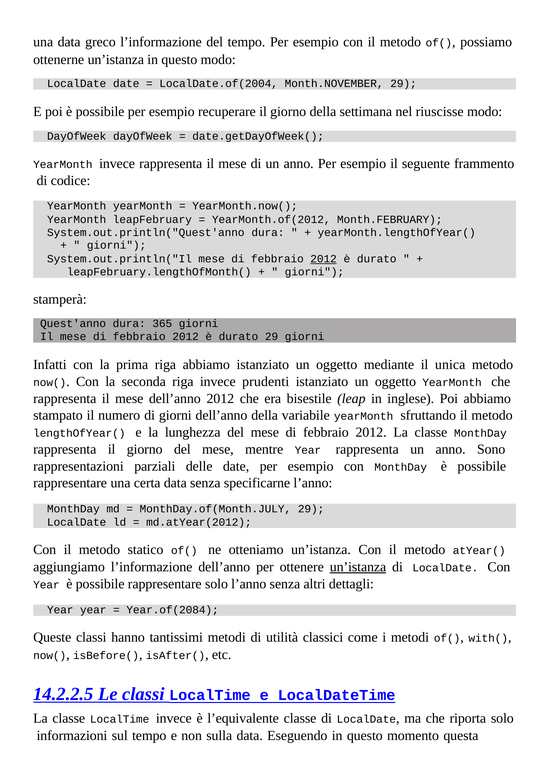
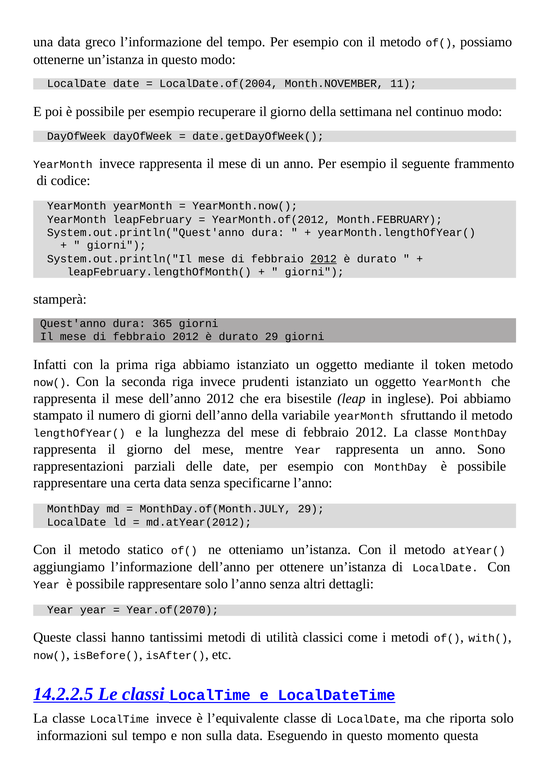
Month.NOVEMBER 29: 29 -> 11
riuscisse: riuscisse -> continuo
unica: unica -> token
un’istanza at (358, 567) underline: present -> none
Year.of(2084: Year.of(2084 -> Year.of(2070
